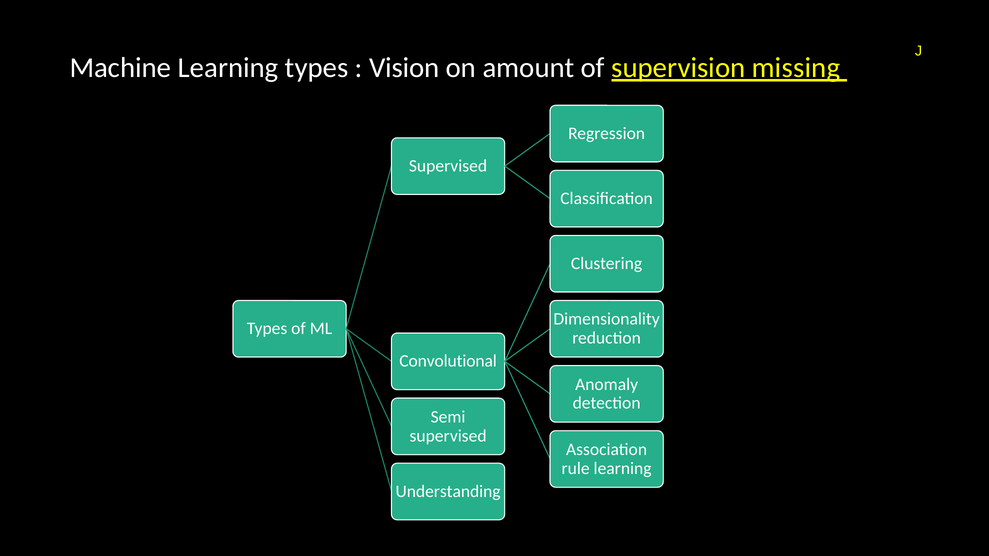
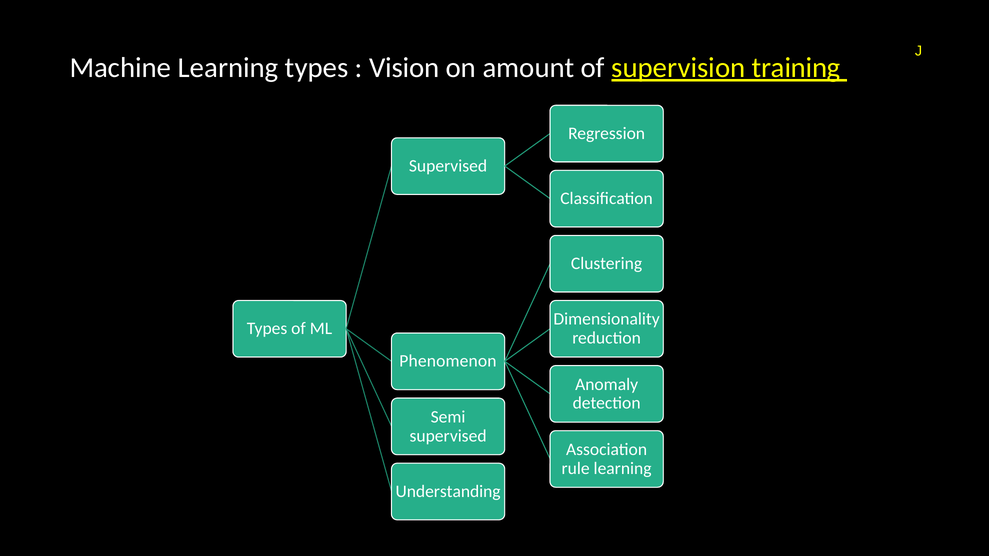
missing: missing -> training
Convolutional: Convolutional -> Phenomenon
